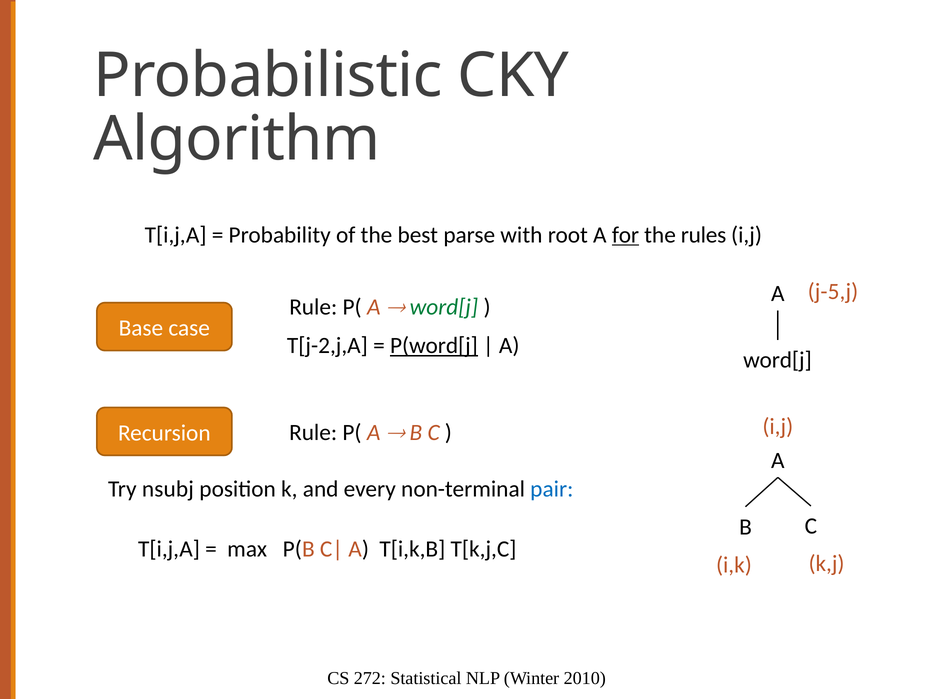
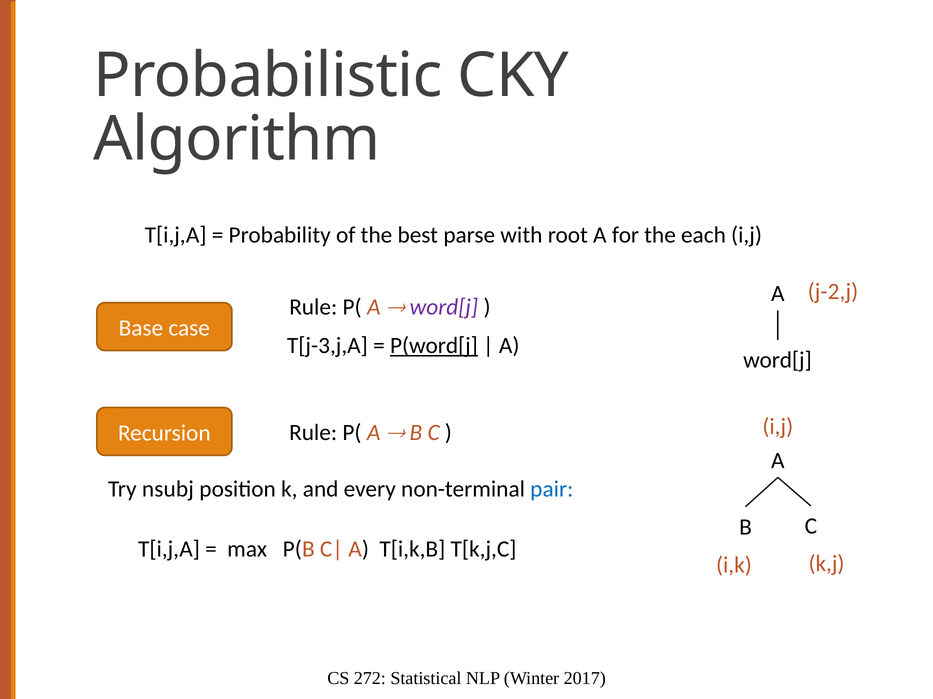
for underline: present -> none
rules: rules -> each
j-5,j: j-5,j -> j-2,j
word[j at (444, 307) colour: green -> purple
T[j-2,j,A: T[j-2,j,A -> T[j-3,j,A
2010: 2010 -> 2017
